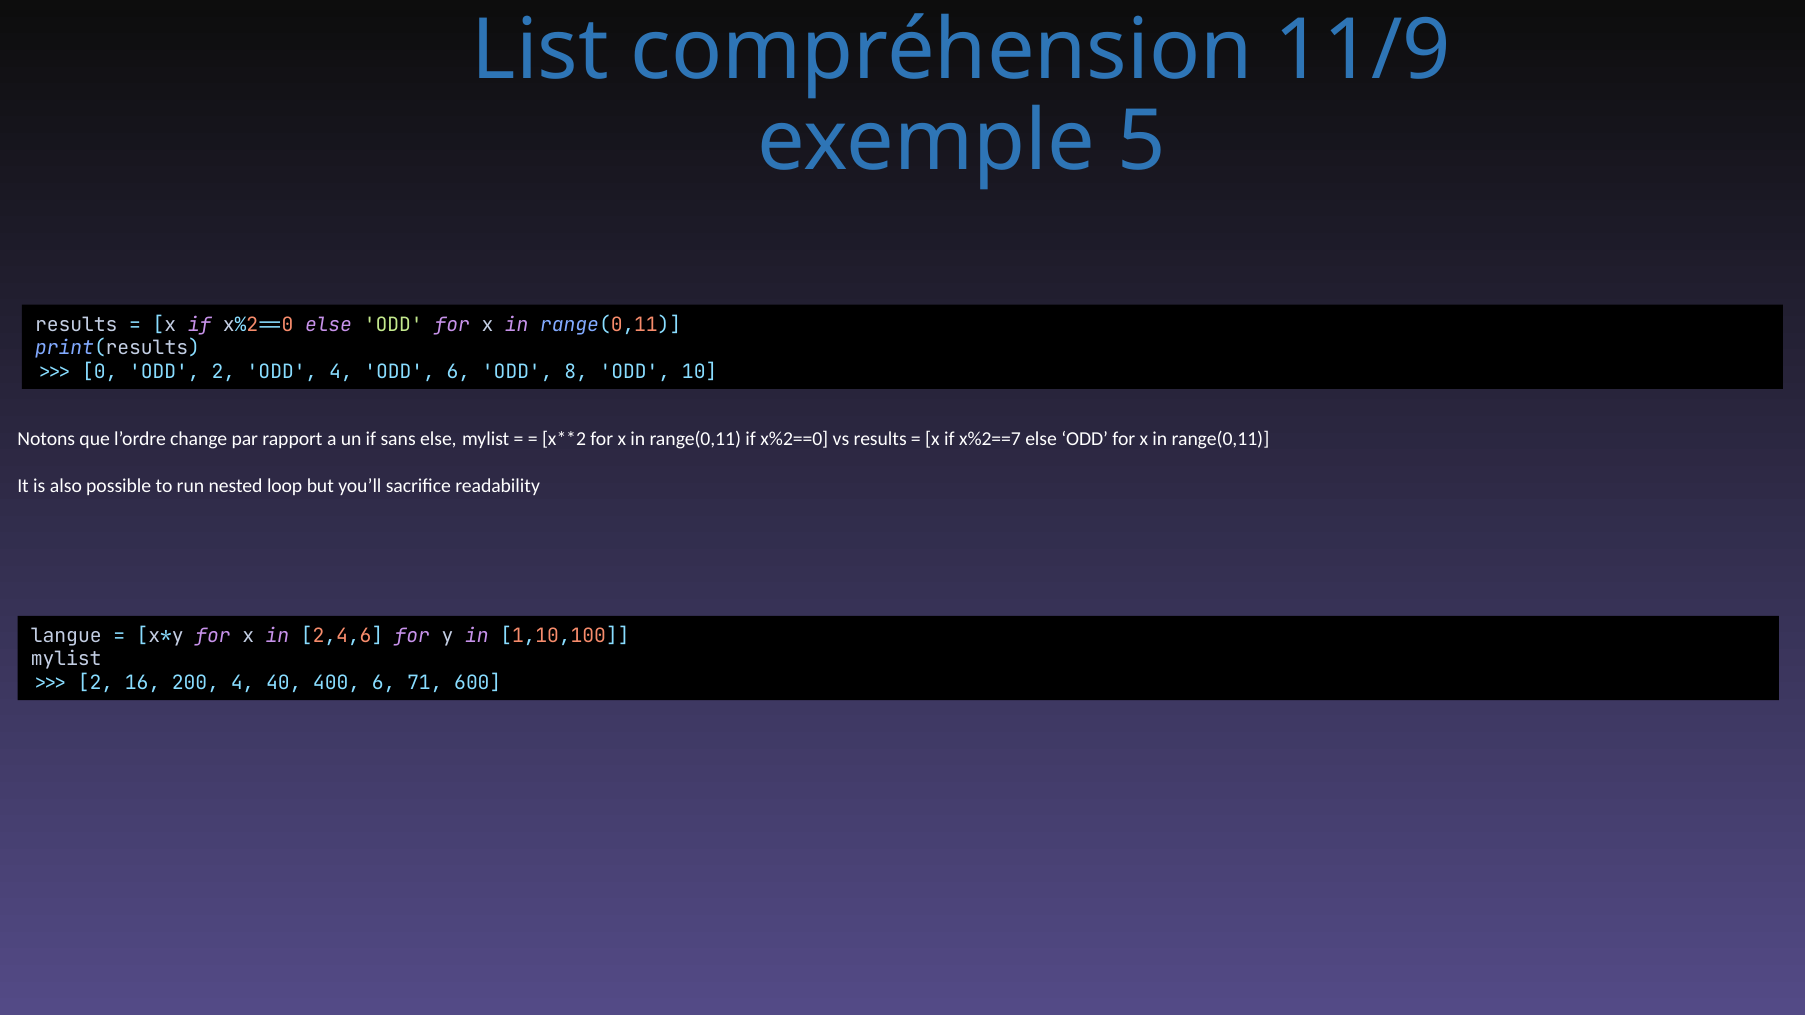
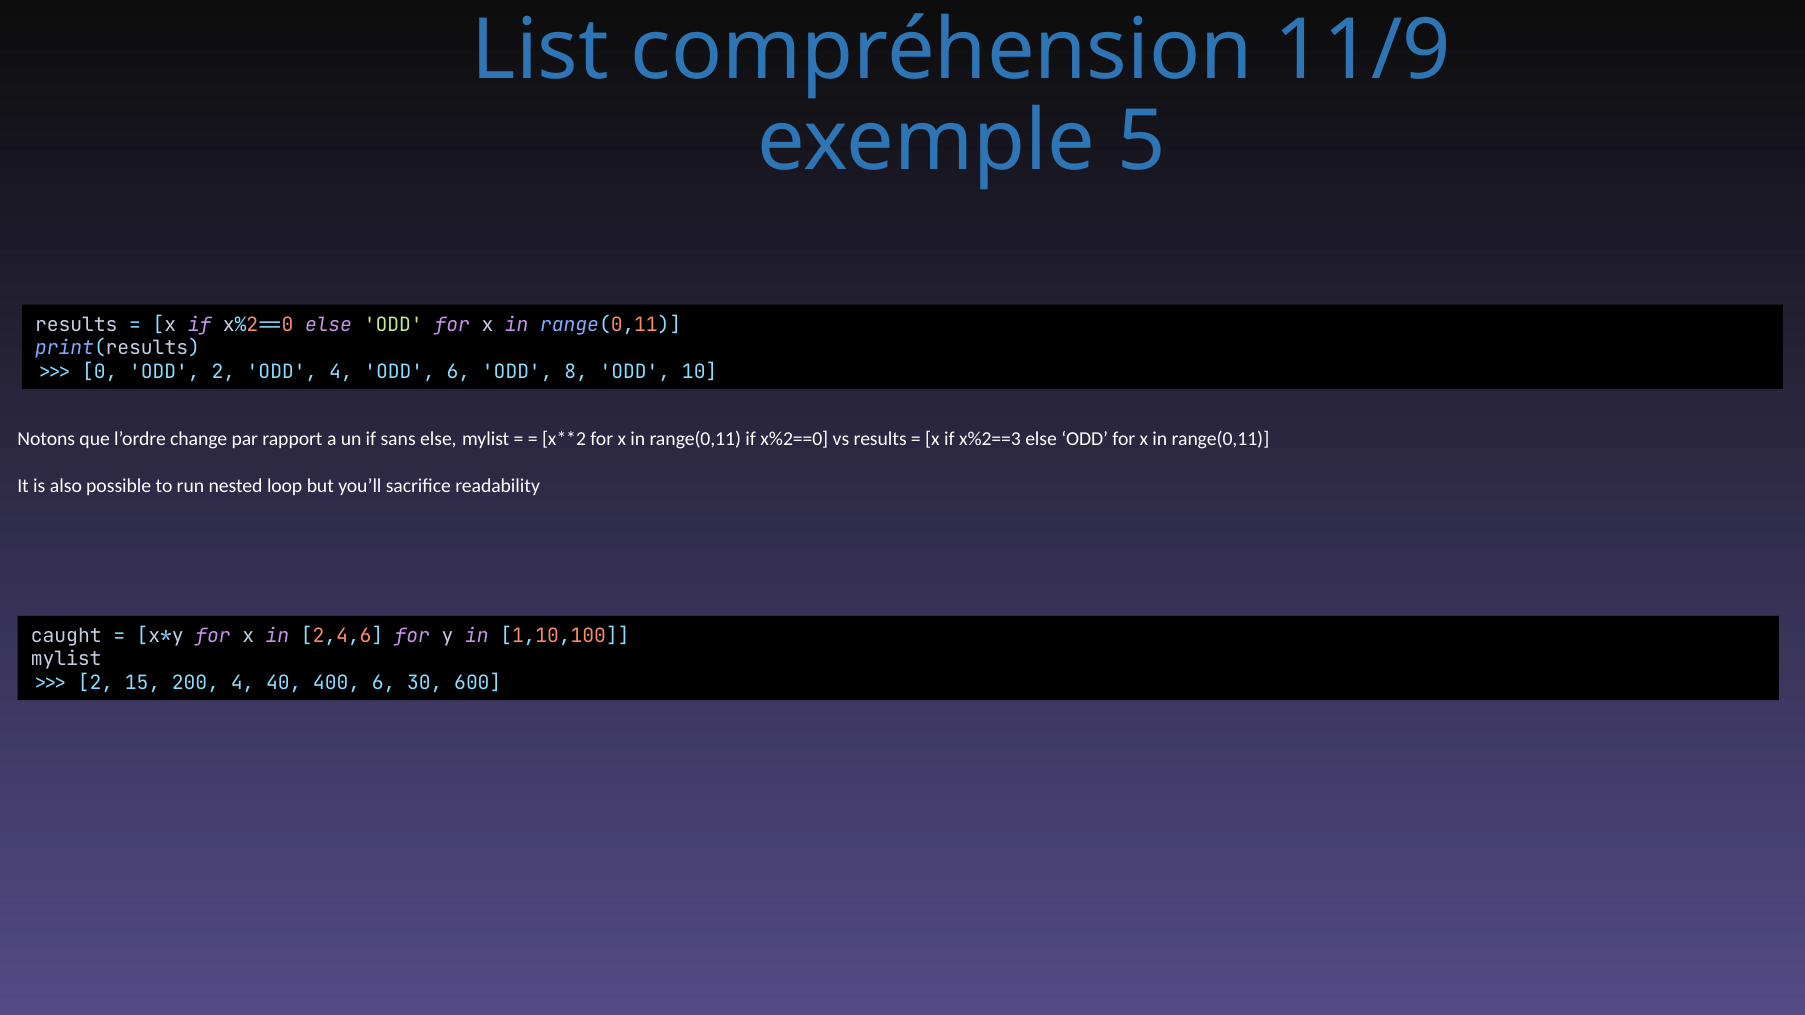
x%2==7: x%2==7 -> x%2==3
langue: langue -> caught
16: 16 -> 15
71: 71 -> 30
